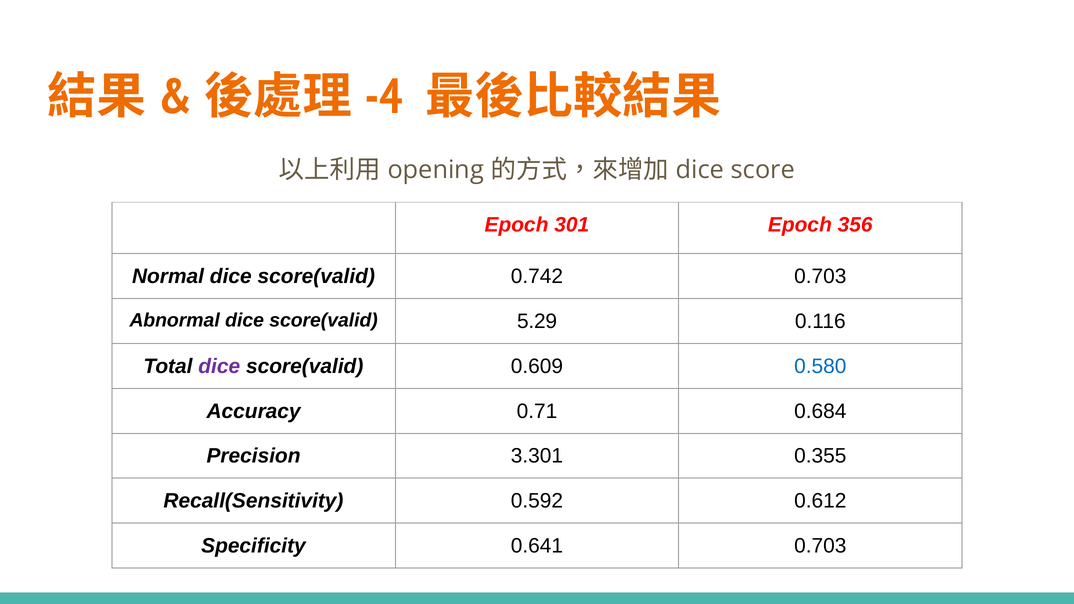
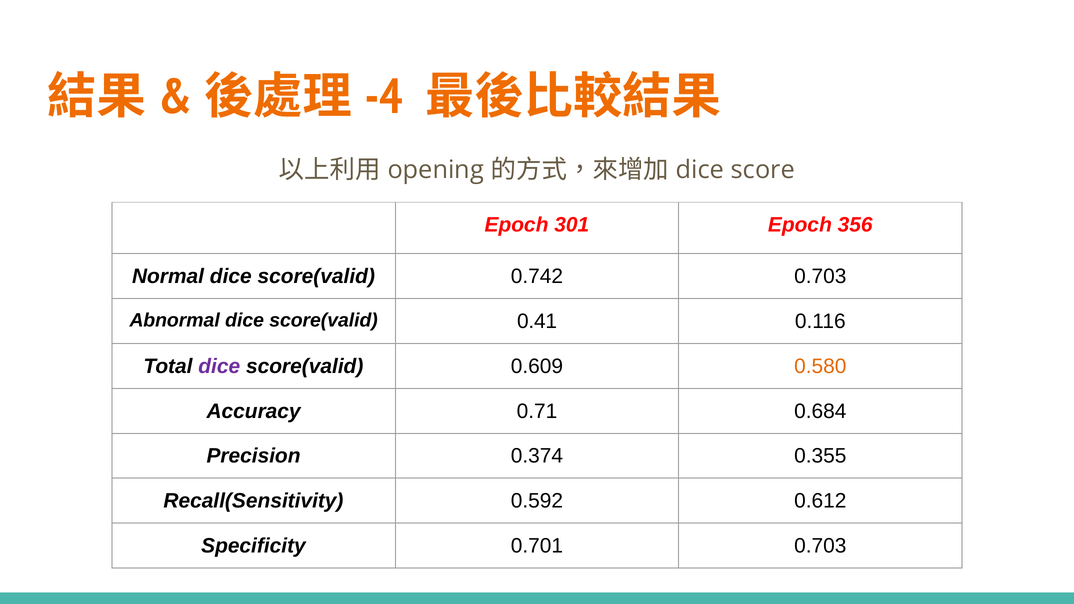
5.29: 5.29 -> 0.41
0.580 colour: blue -> orange
3.301: 3.301 -> 0.374
0.641: 0.641 -> 0.701
